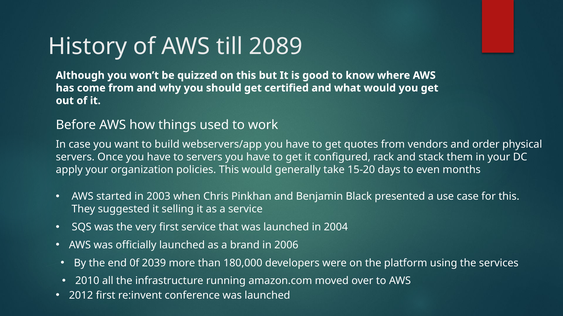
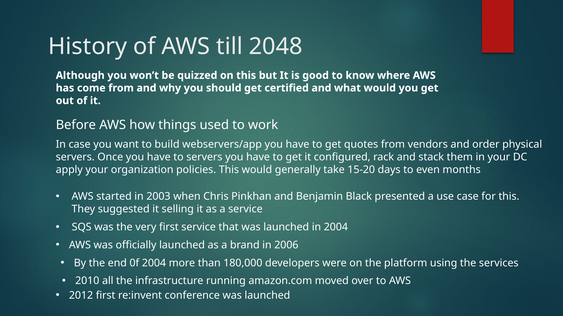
2089: 2089 -> 2048
0f 2039: 2039 -> 2004
